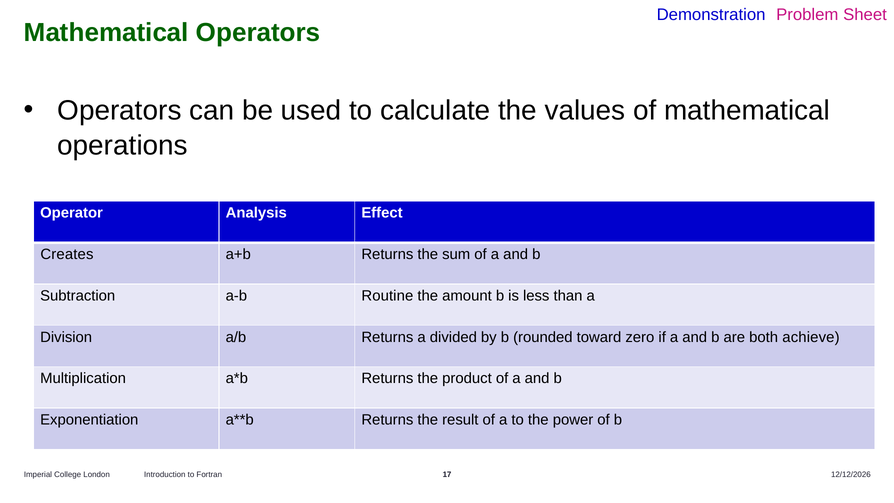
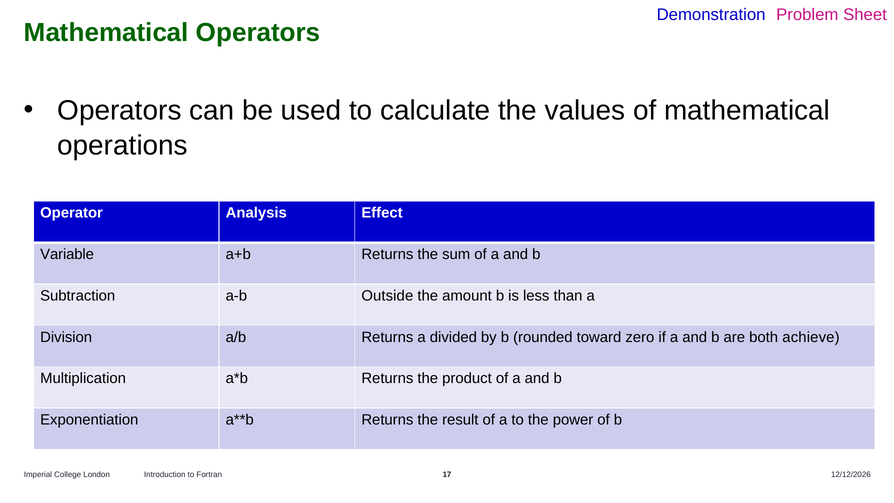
Creates: Creates -> Variable
Routine: Routine -> Outside
